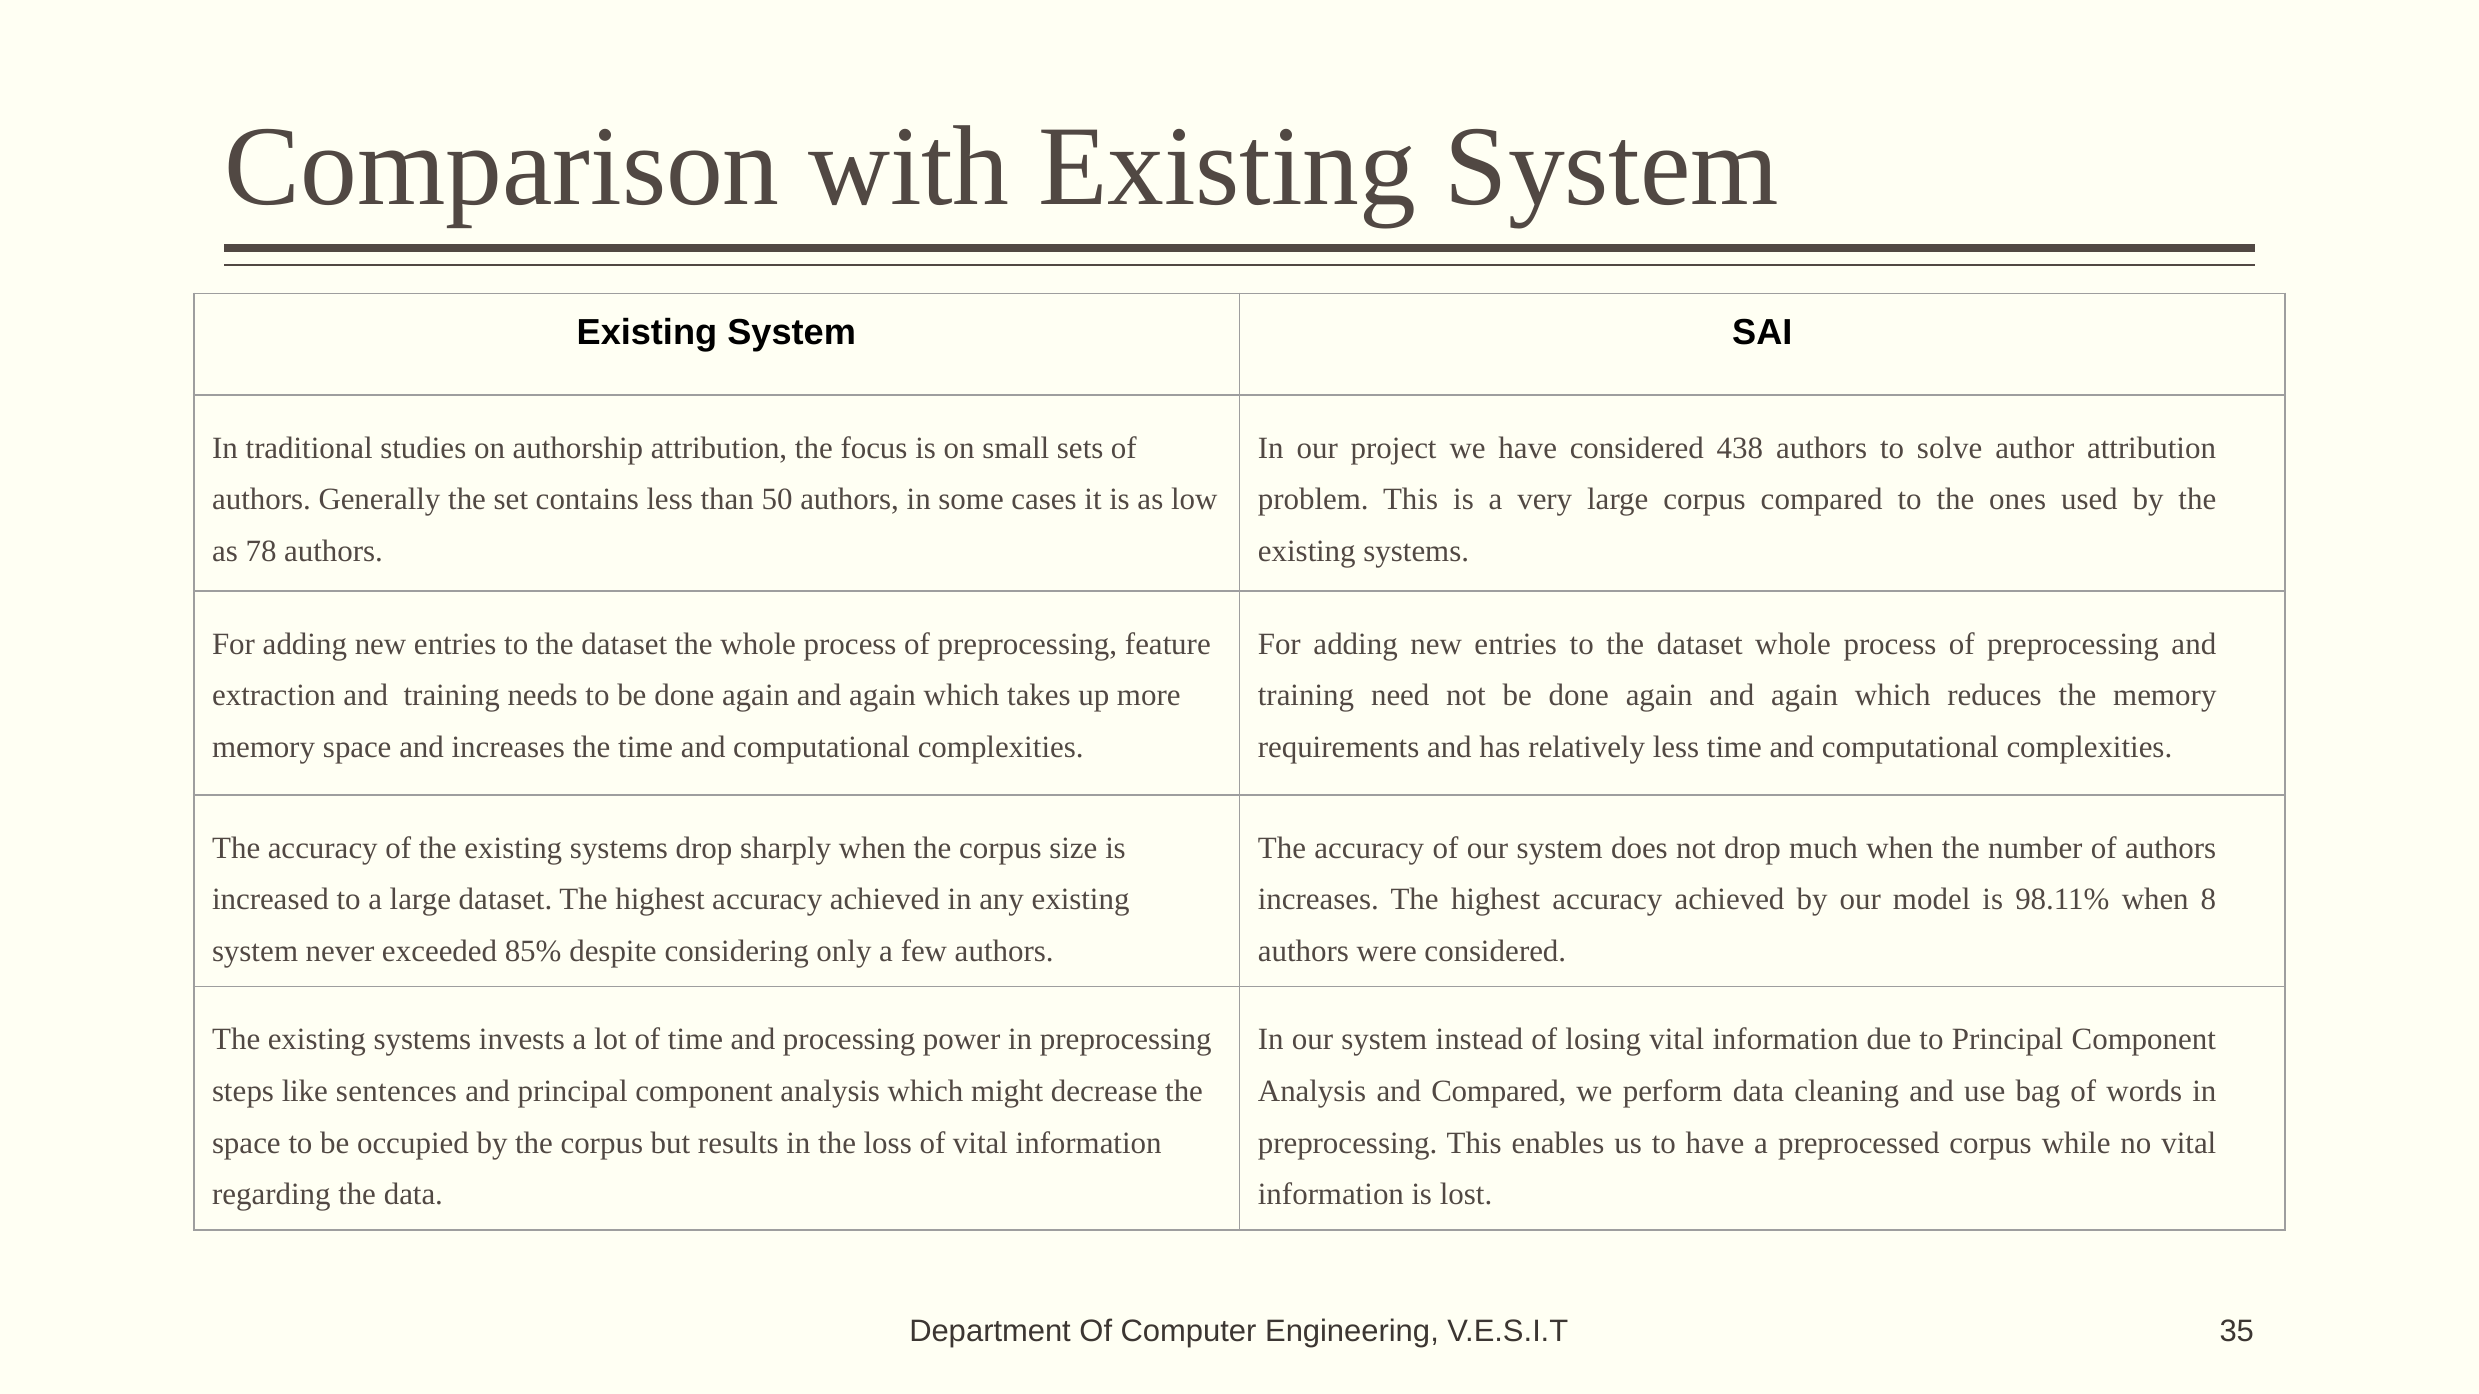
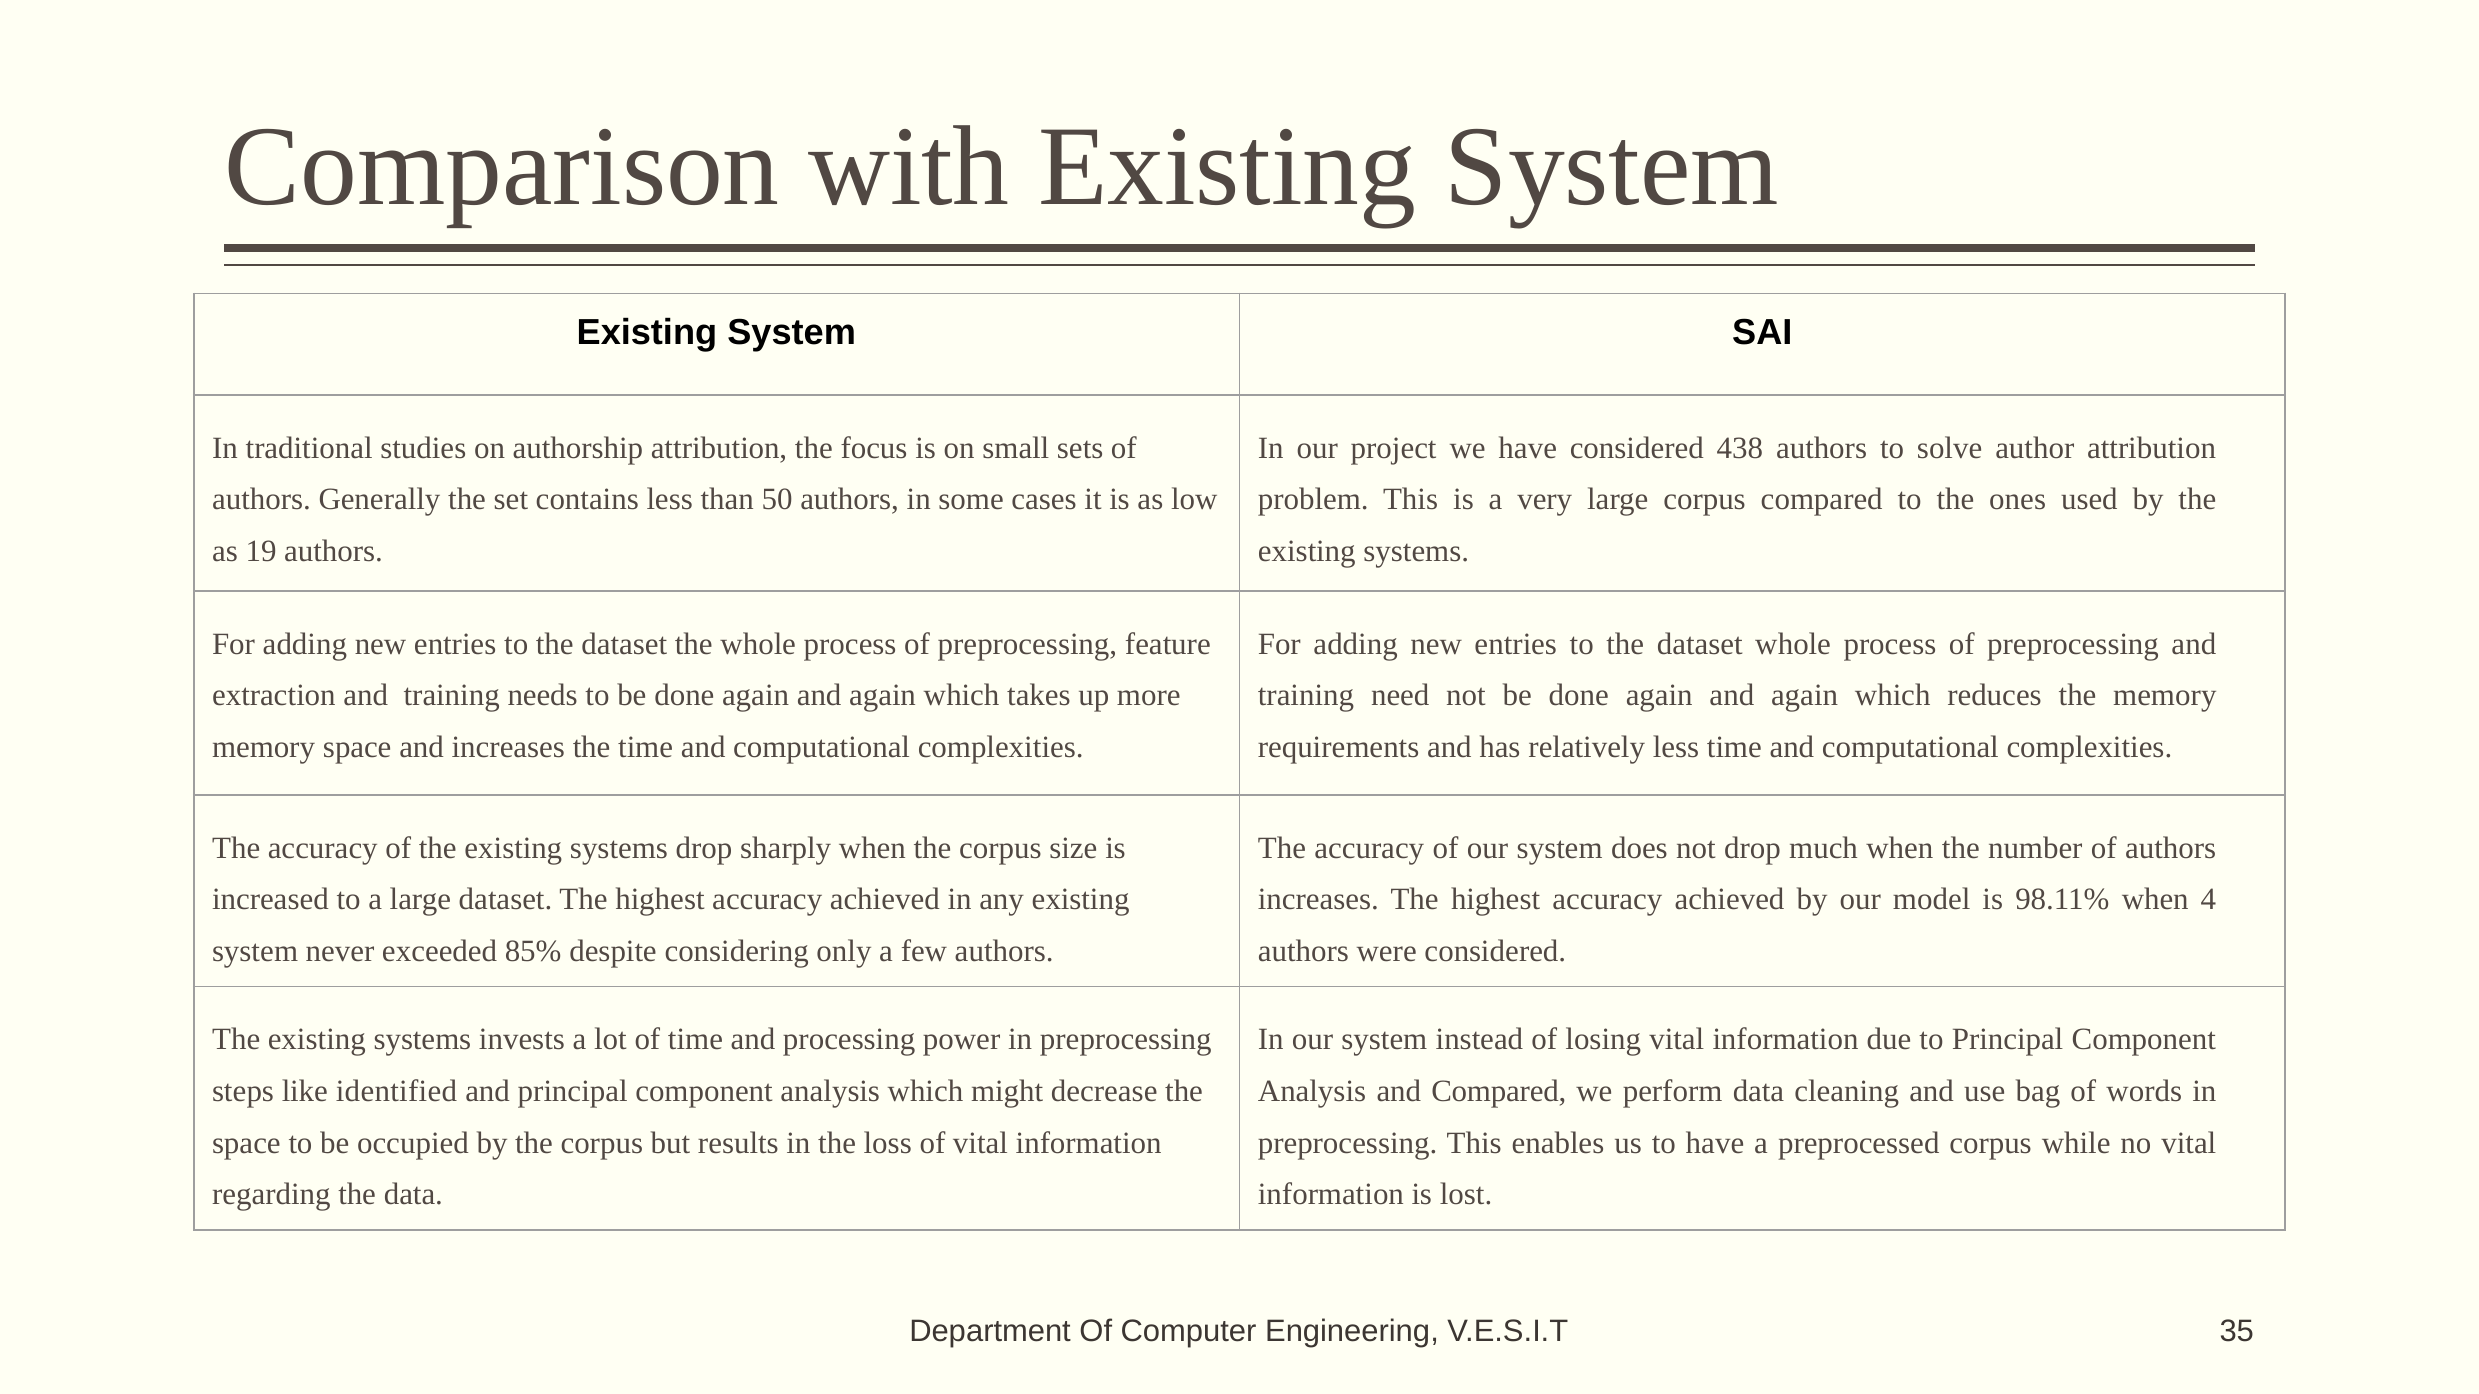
78: 78 -> 19
8: 8 -> 4
sentences: sentences -> identified
